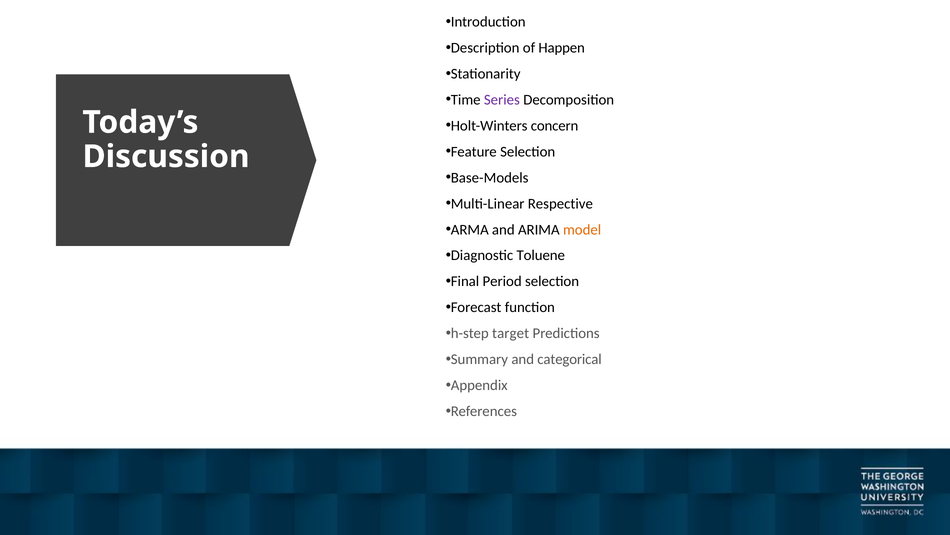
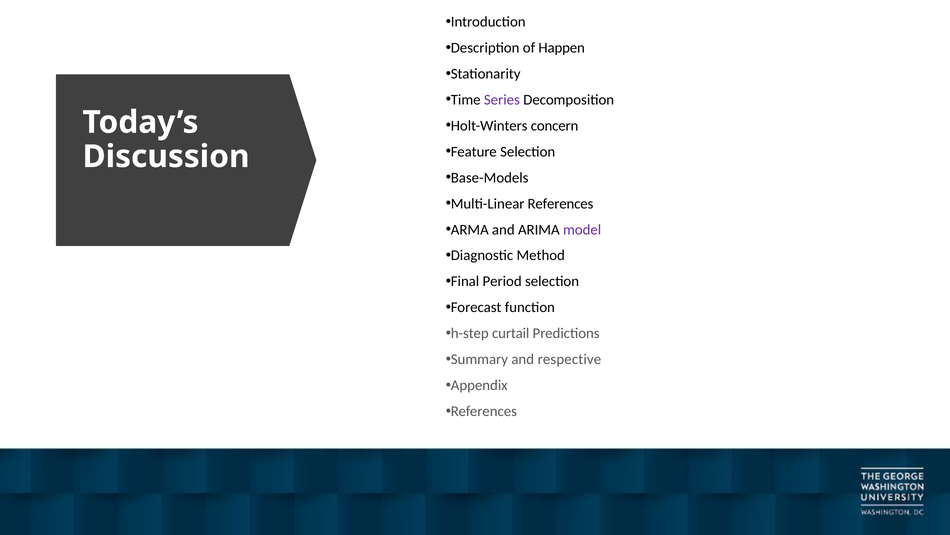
Multi-Linear Respective: Respective -> References
model colour: orange -> purple
Toluene: Toluene -> Method
target: target -> curtail
categorical: categorical -> respective
